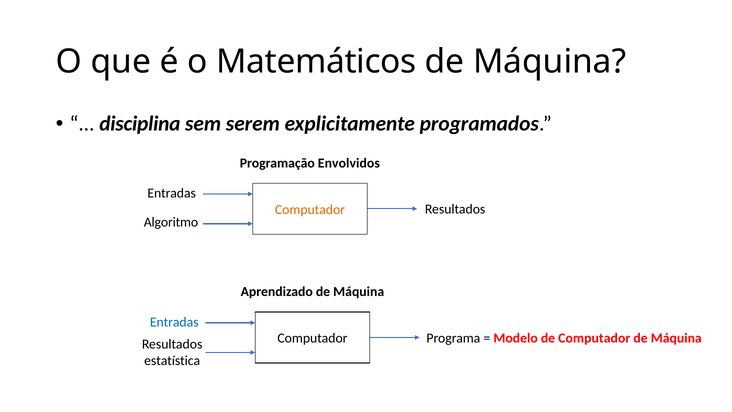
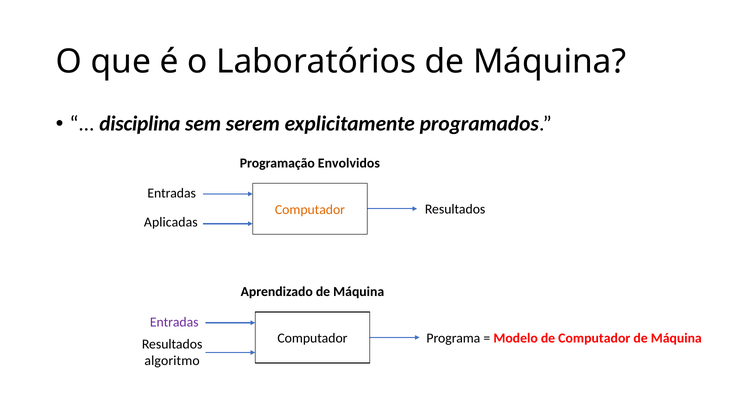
Matemáticos: Matemáticos -> Laboratórios
Algoritmo: Algoritmo -> Aplicadas
Entradas at (174, 322) colour: blue -> purple
estatística: estatística -> algoritmo
